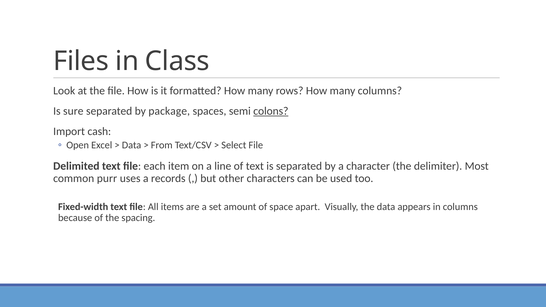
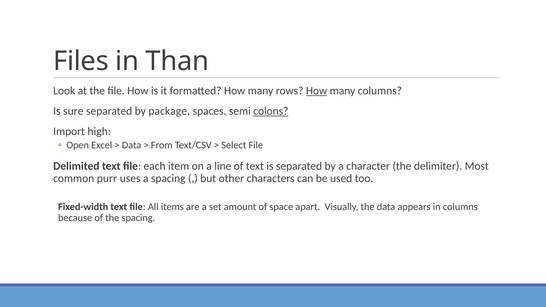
Class: Class -> Than
How at (317, 91) underline: none -> present
cash: cash -> high
a records: records -> spacing
